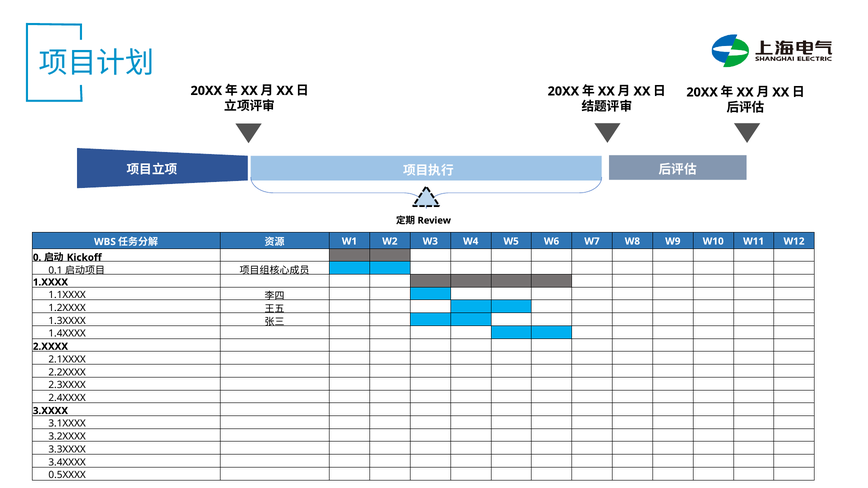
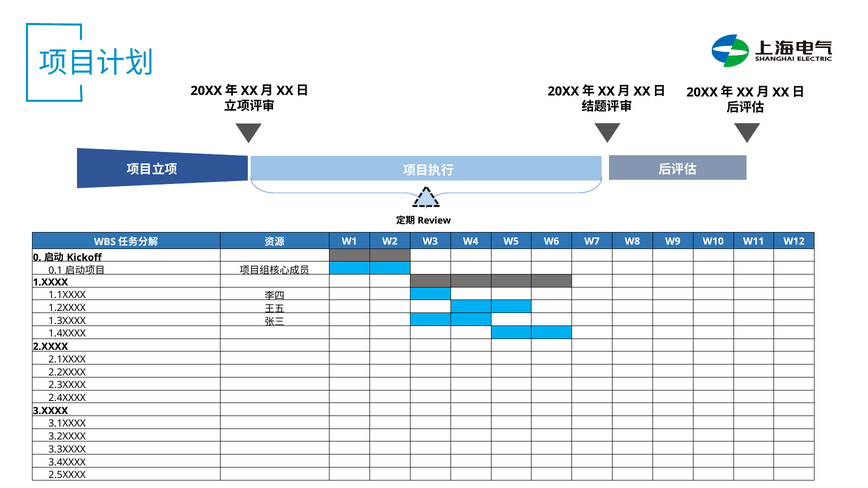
0.5XXXX: 0.5XXXX -> 2.5XXXX
